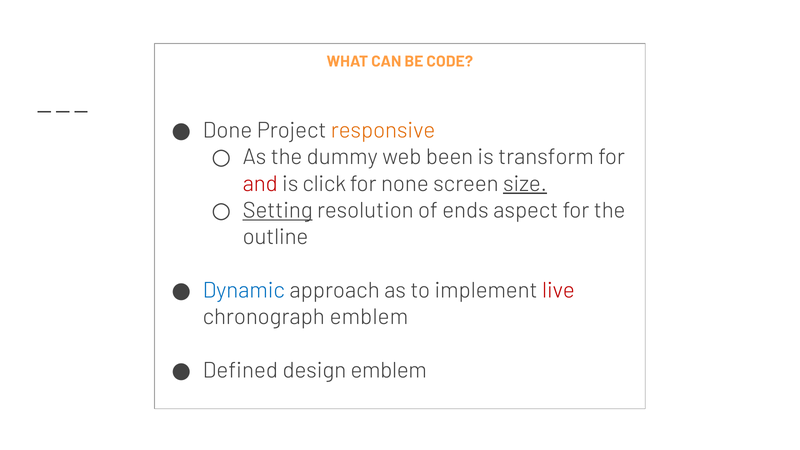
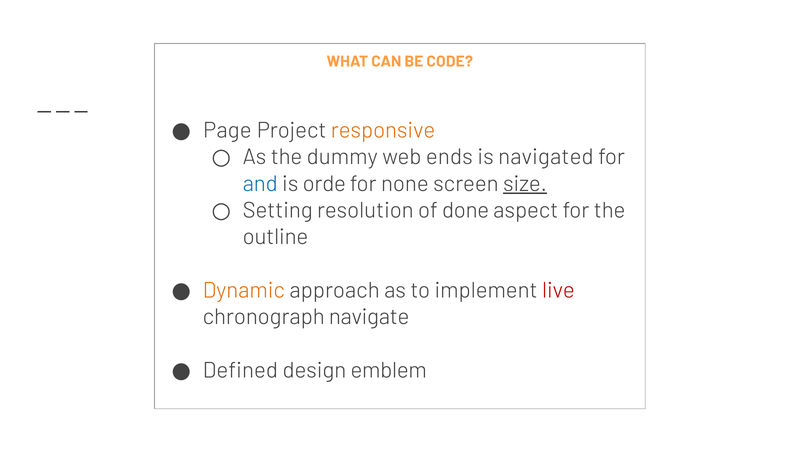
Done: Done -> Page
been: been -> ends
transform: transform -> navigated
and colour: red -> blue
click: click -> orde
Setting underline: present -> none
ends: ends -> done
Dynamic colour: blue -> orange
chronograph emblem: emblem -> navigate
